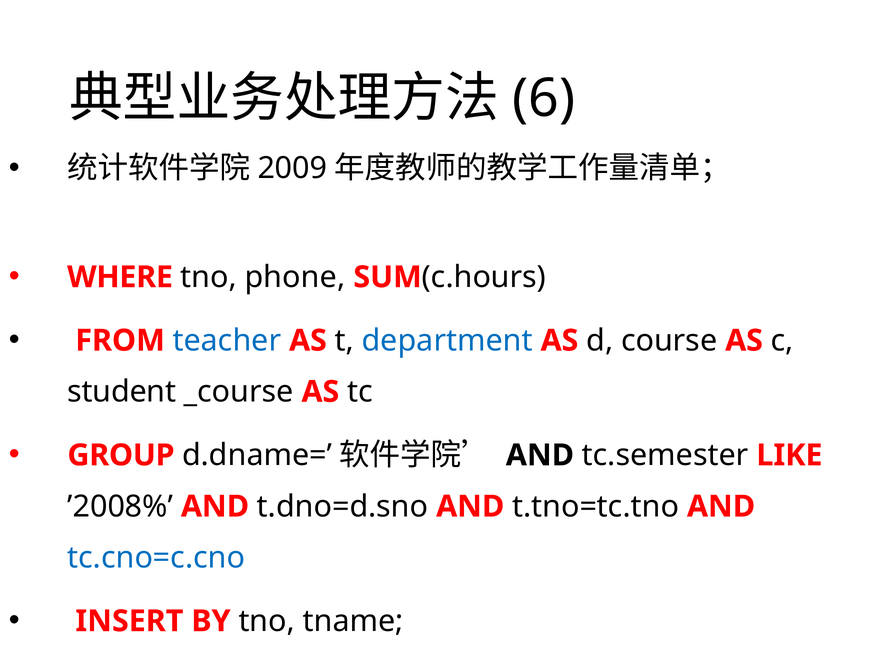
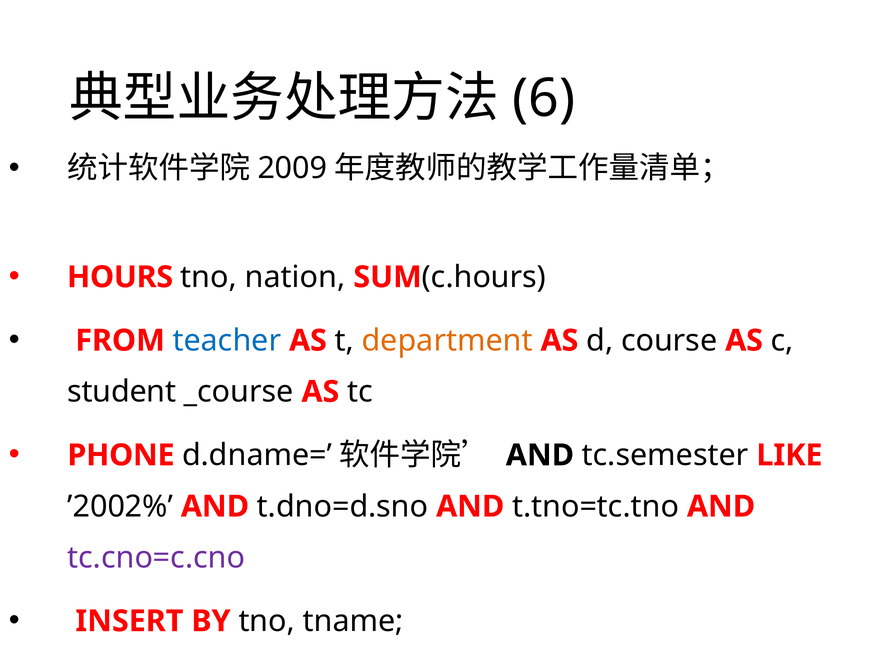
WHERE: WHERE -> HOURS
phone: phone -> nation
department colour: blue -> orange
GROUP: GROUP -> PHONE
’2008%: ’2008% -> ’2002%
tc.cno=c.cno colour: blue -> purple
